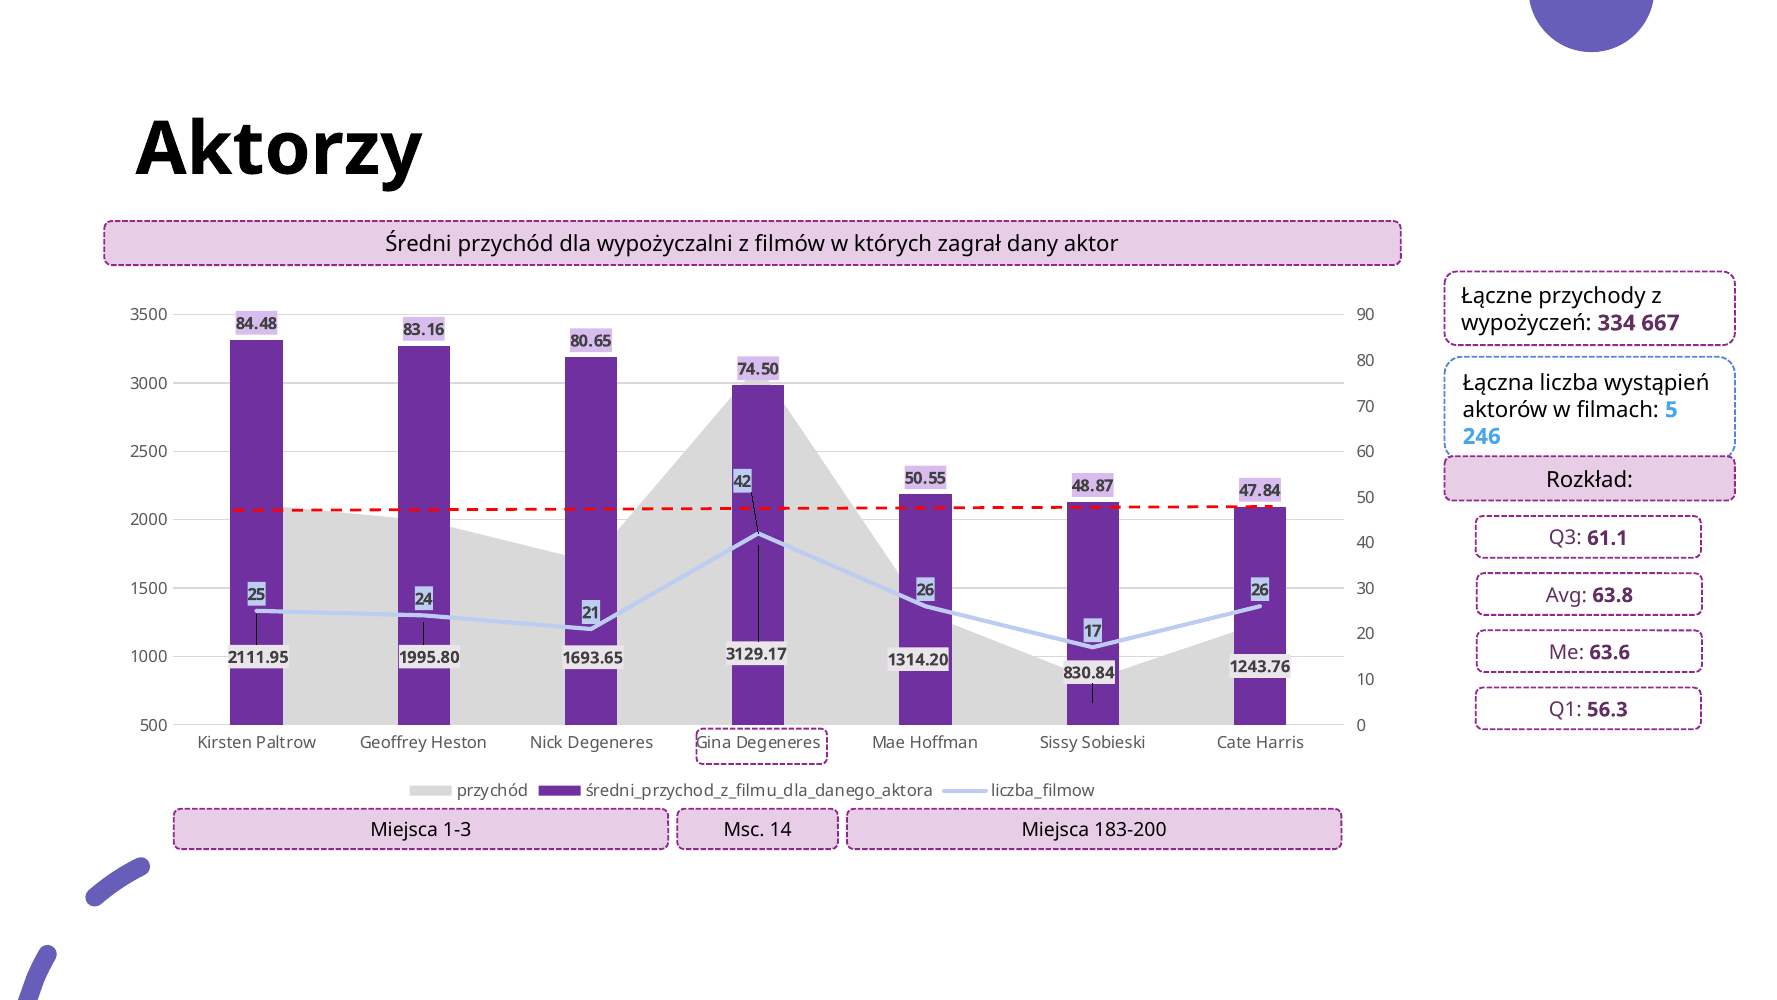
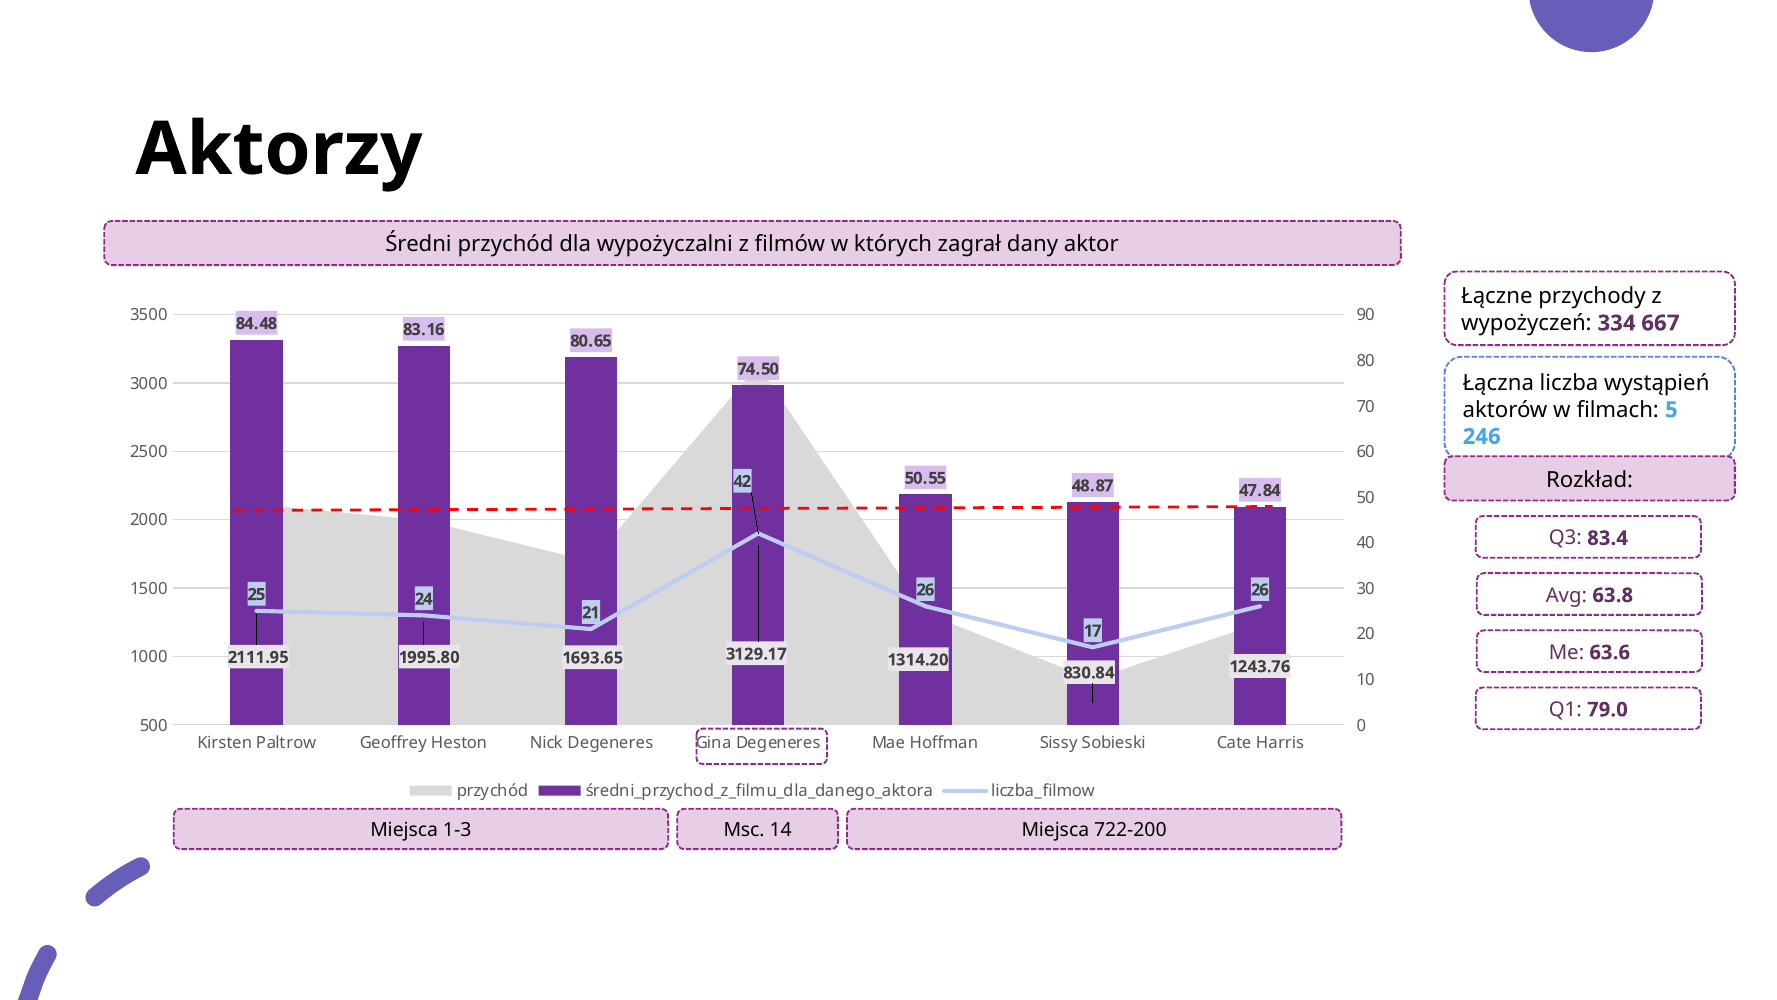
61.1: 61.1 -> 83.4
56.3: 56.3 -> 79.0
183-200: 183-200 -> 722-200
